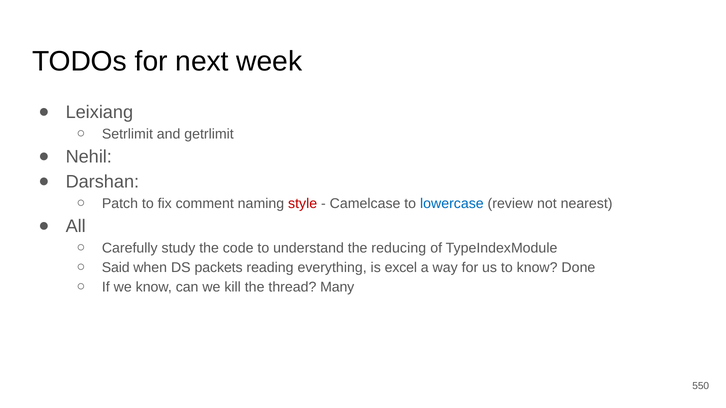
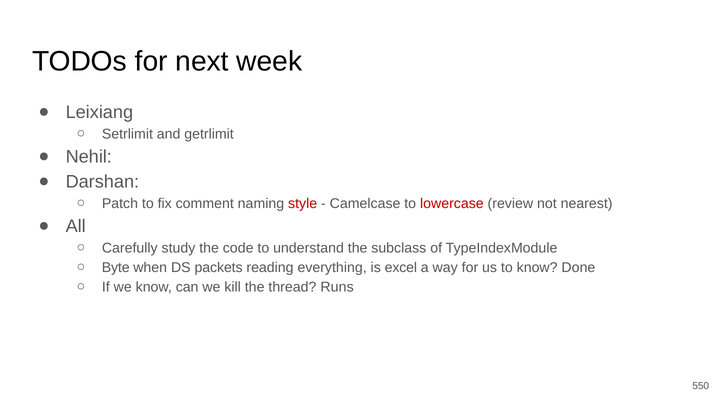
lowercase colour: blue -> red
reducing: reducing -> subclass
Said: Said -> Byte
Many: Many -> Runs
